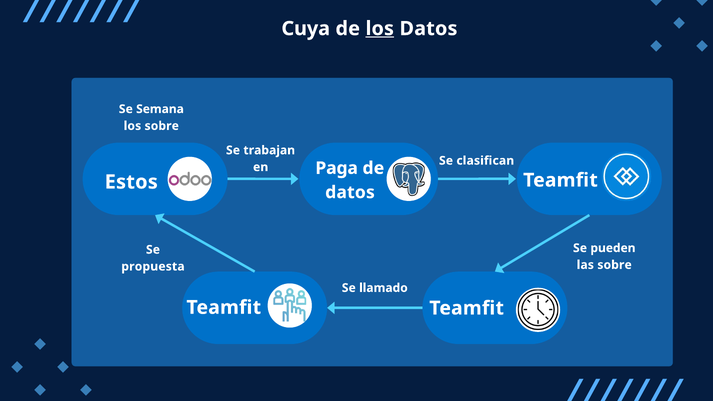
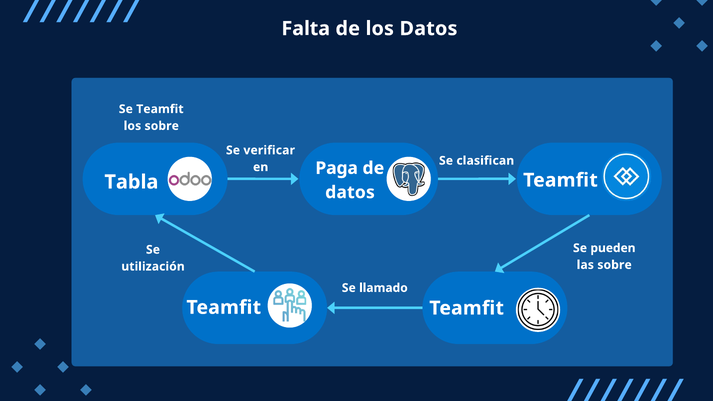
Cuya: Cuya -> Falta
los at (380, 29) underline: present -> none
Se Semana: Semana -> Teamfit
trabajan: trabajan -> verificar
Estos: Estos -> Tabla
propuesta: propuesta -> utilización
